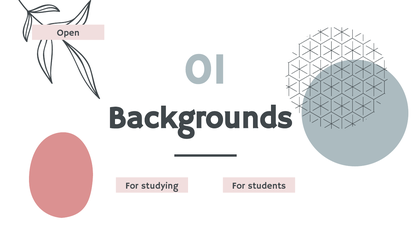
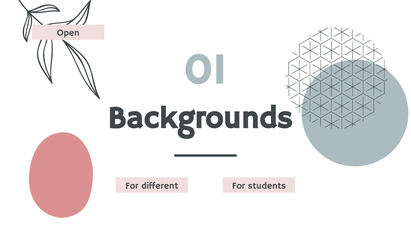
studying: studying -> different
